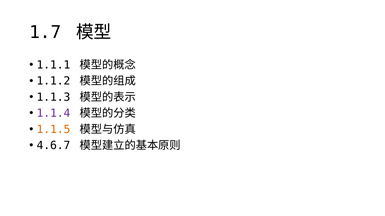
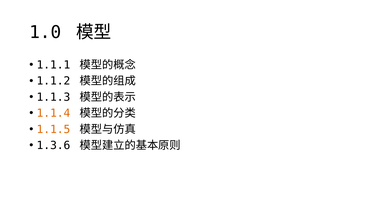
1.7: 1.7 -> 1.0
1.1.4 colour: purple -> orange
4.6.7: 4.6.7 -> 1.3.6
